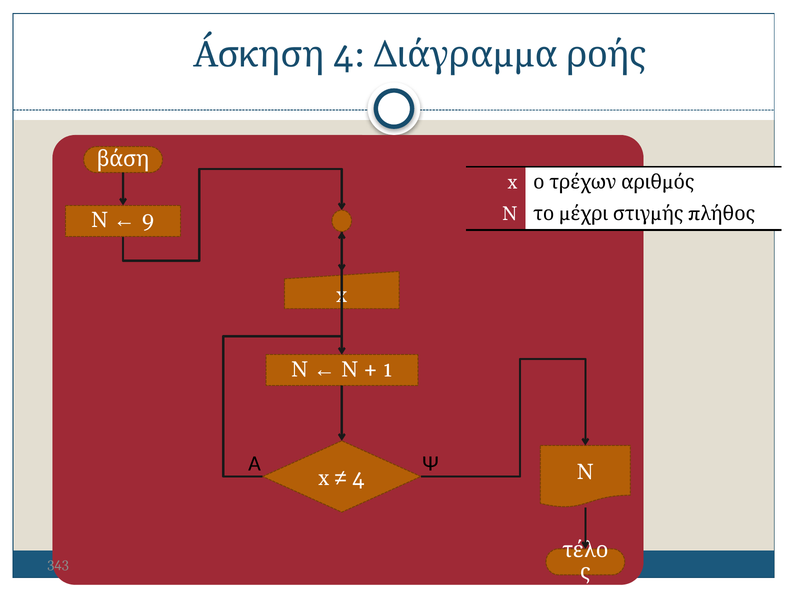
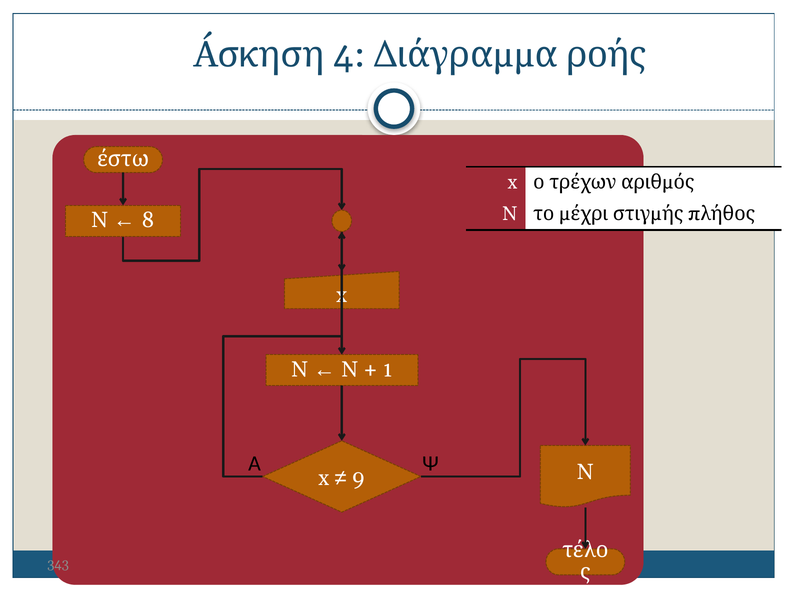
βάση: βάση -> έστω
9: 9 -> 8
4 at (358, 478): 4 -> 9
